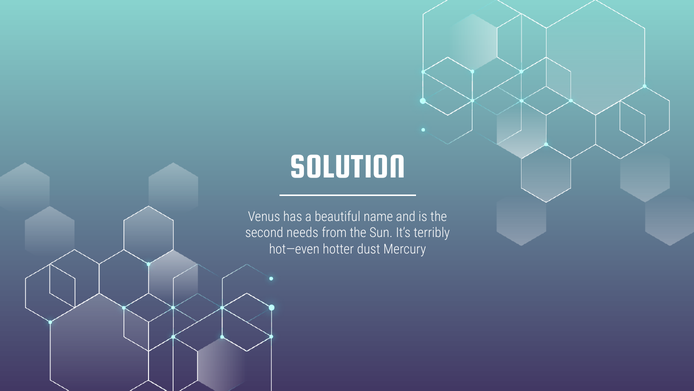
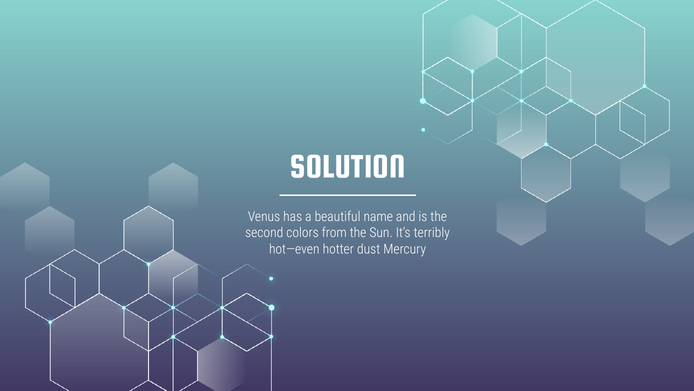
needs: needs -> colors
